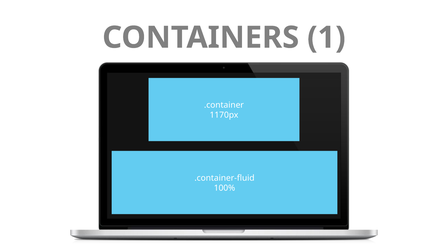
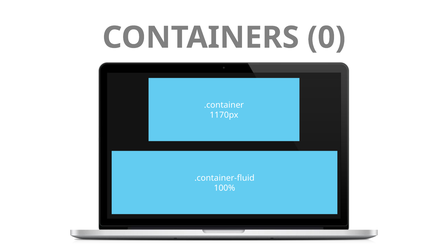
1: 1 -> 0
